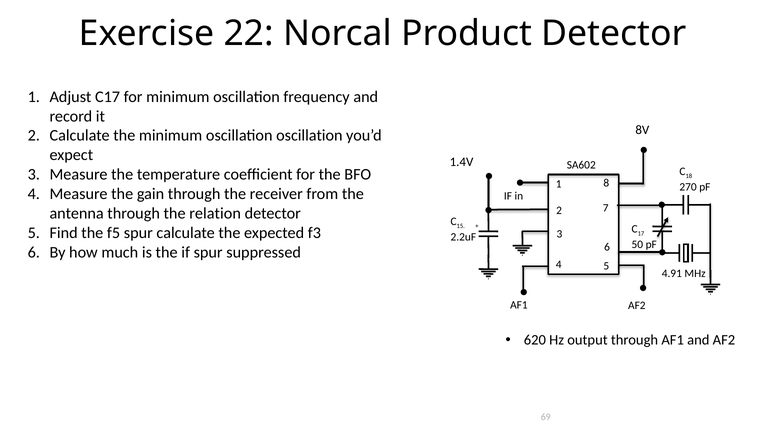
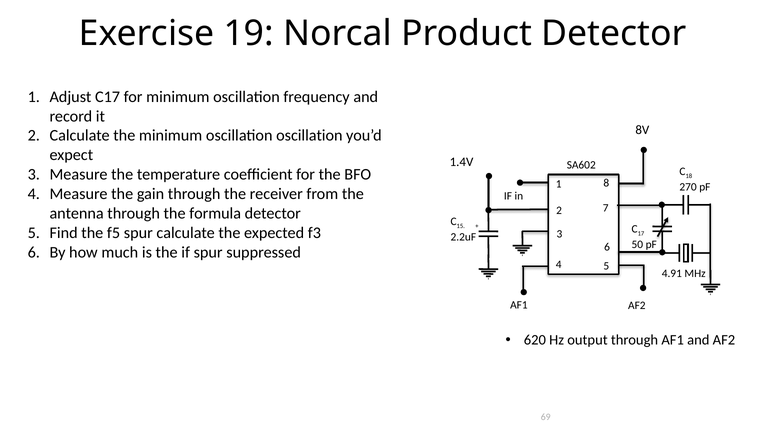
22: 22 -> 19
relation: relation -> formula
